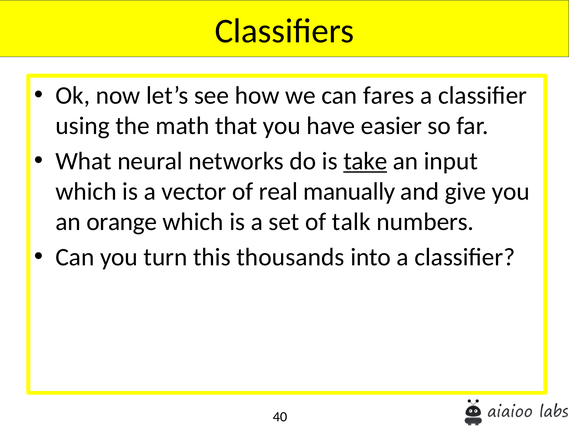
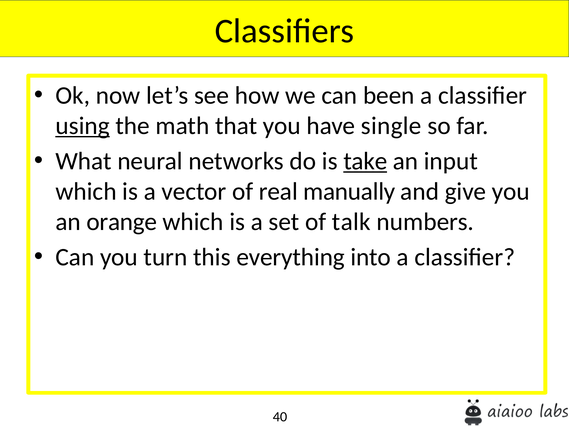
fares: fares -> been
using underline: none -> present
easier: easier -> single
thousands: thousands -> everything
